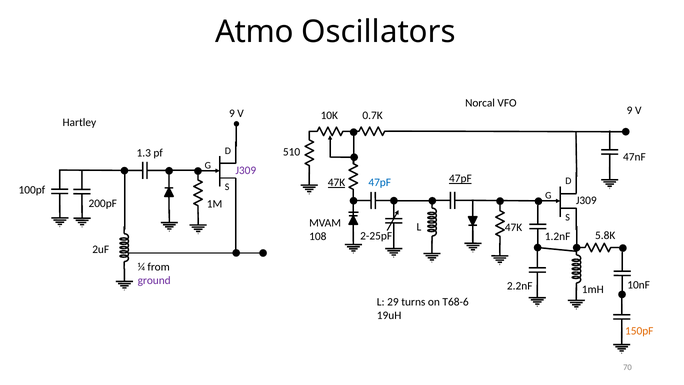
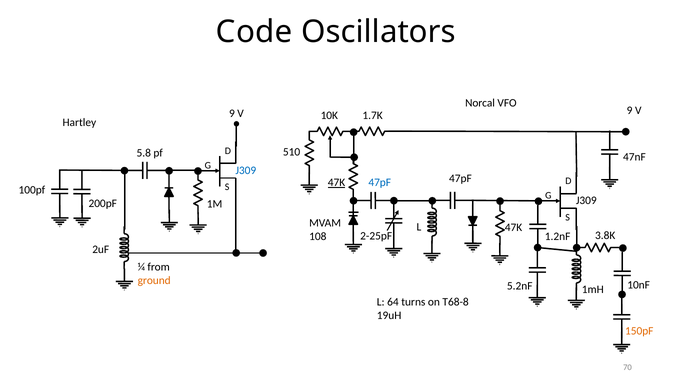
Atmo: Atmo -> Code
0.7K: 0.7K -> 1.7K
1.3: 1.3 -> 5.8
J309 at (246, 170) colour: purple -> blue
47pF at (460, 179) underline: present -> none
5.8K: 5.8K -> 3.8K
ground colour: purple -> orange
2.2nF: 2.2nF -> 5.2nF
29: 29 -> 64
T68-6: T68-6 -> T68-8
